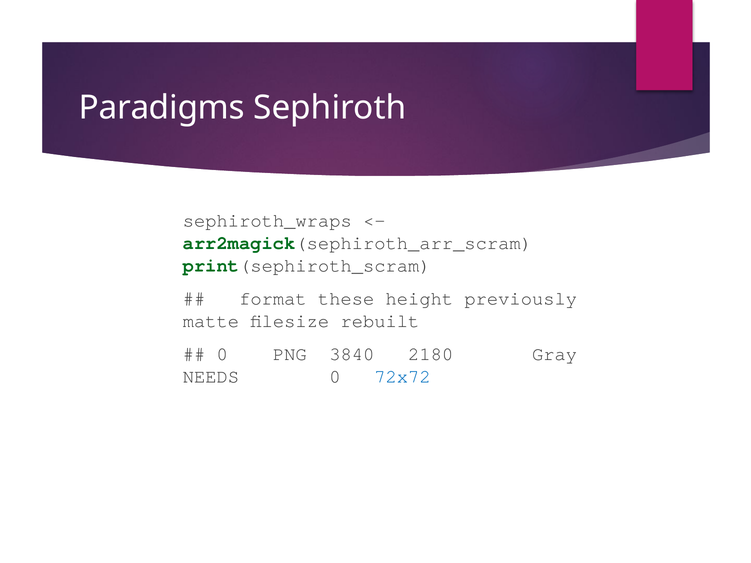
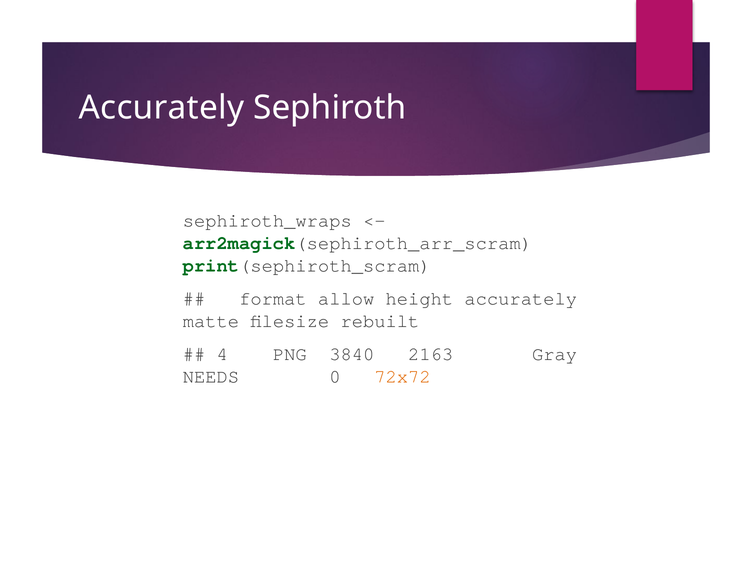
Paradigms at (162, 108): Paradigms -> Accurately
these: these -> allow
height previously: previously -> accurately
0 at (222, 354): 0 -> 4
2180: 2180 -> 2163
72x72 colour: blue -> orange
